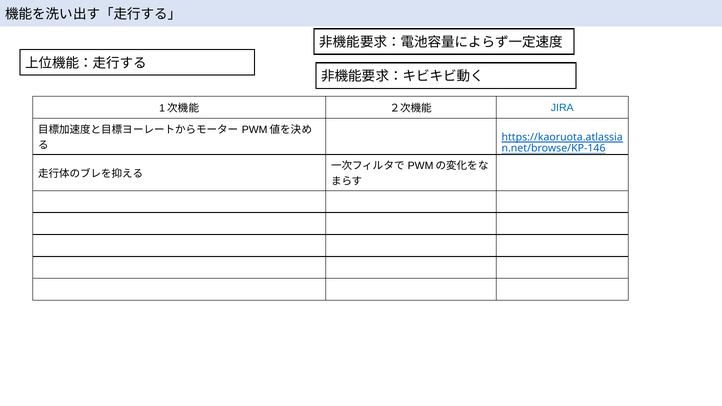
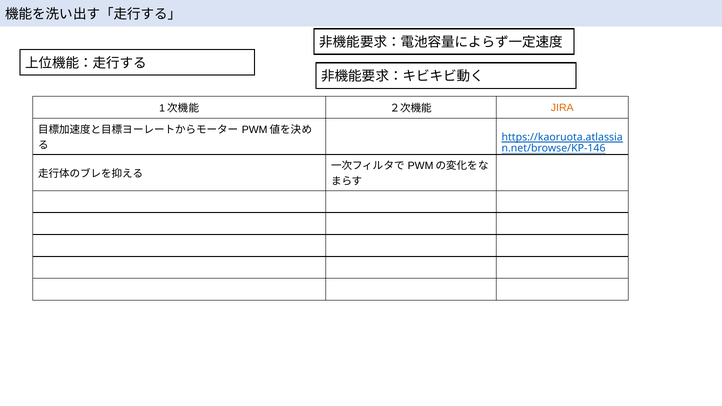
JIRA colour: blue -> orange
